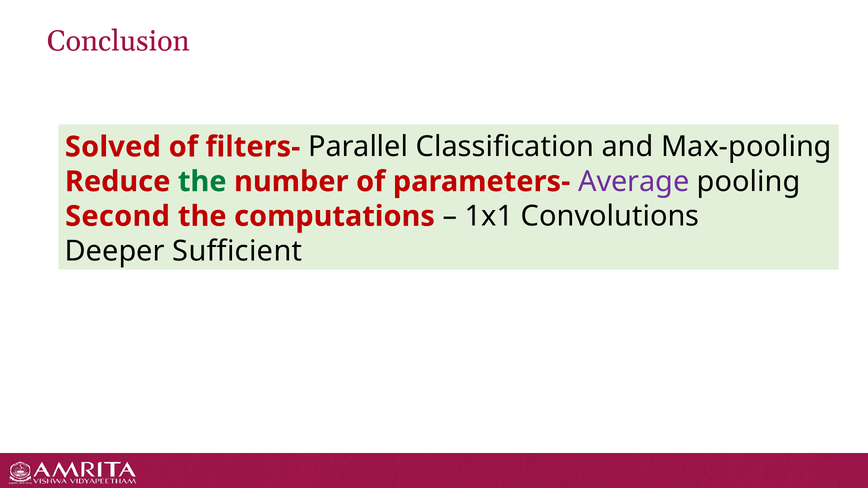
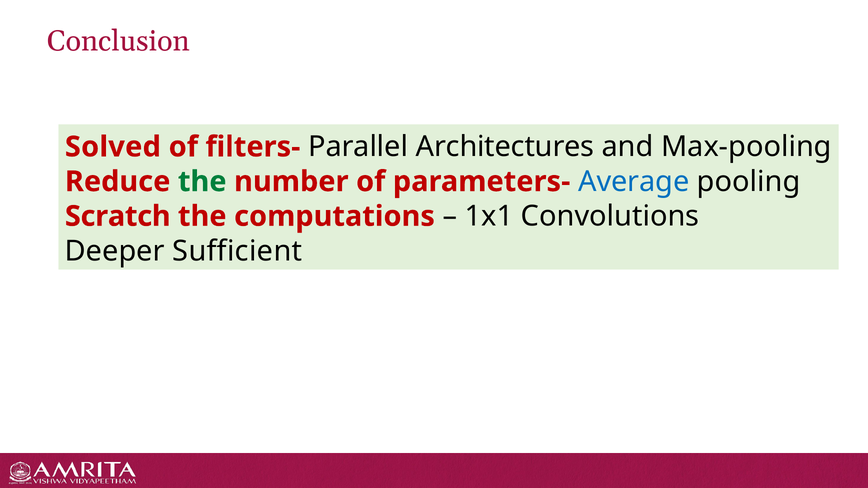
Classification: Classification -> Architectures
Average colour: purple -> blue
Second: Second -> Scratch
